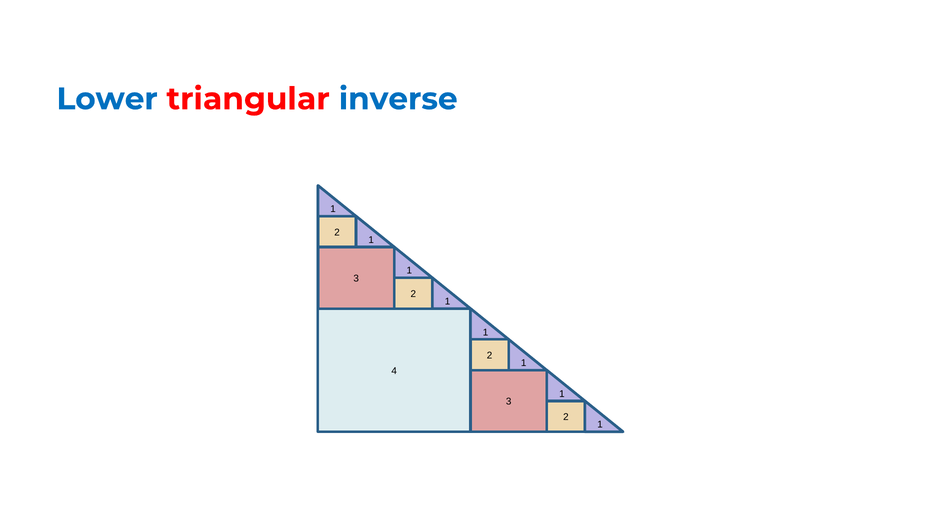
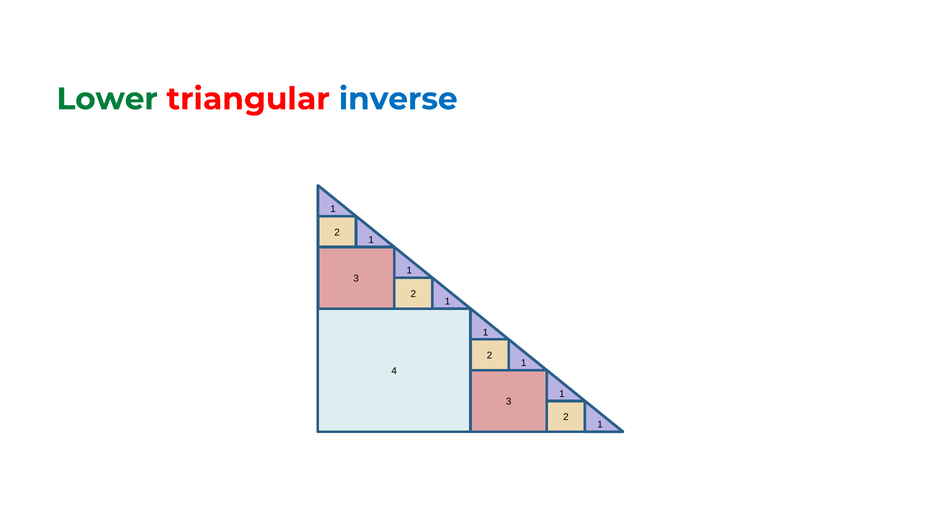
Lower colour: blue -> green
